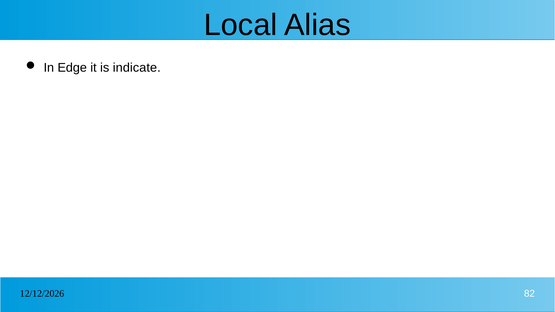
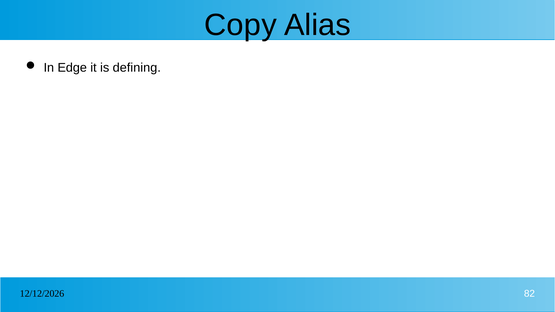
Local: Local -> Copy
indicate: indicate -> defining
